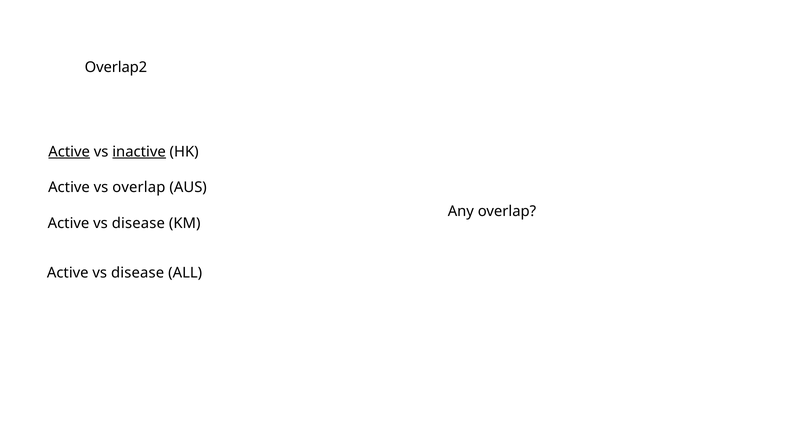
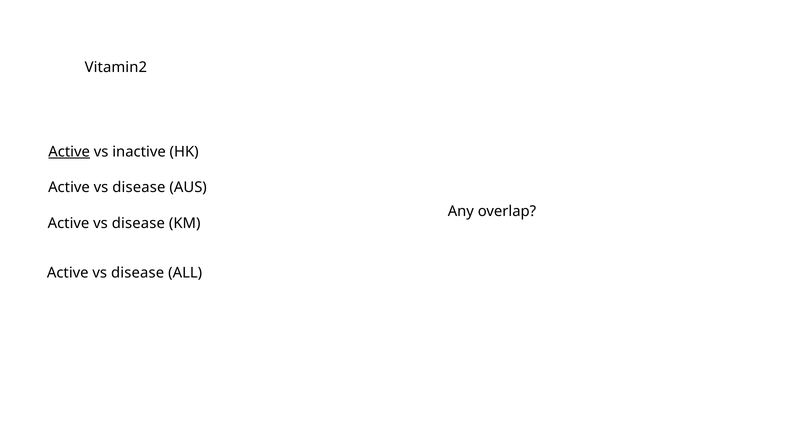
Overlap2: Overlap2 -> Vitamin2
inactive underline: present -> none
overlap at (139, 187): overlap -> disease
